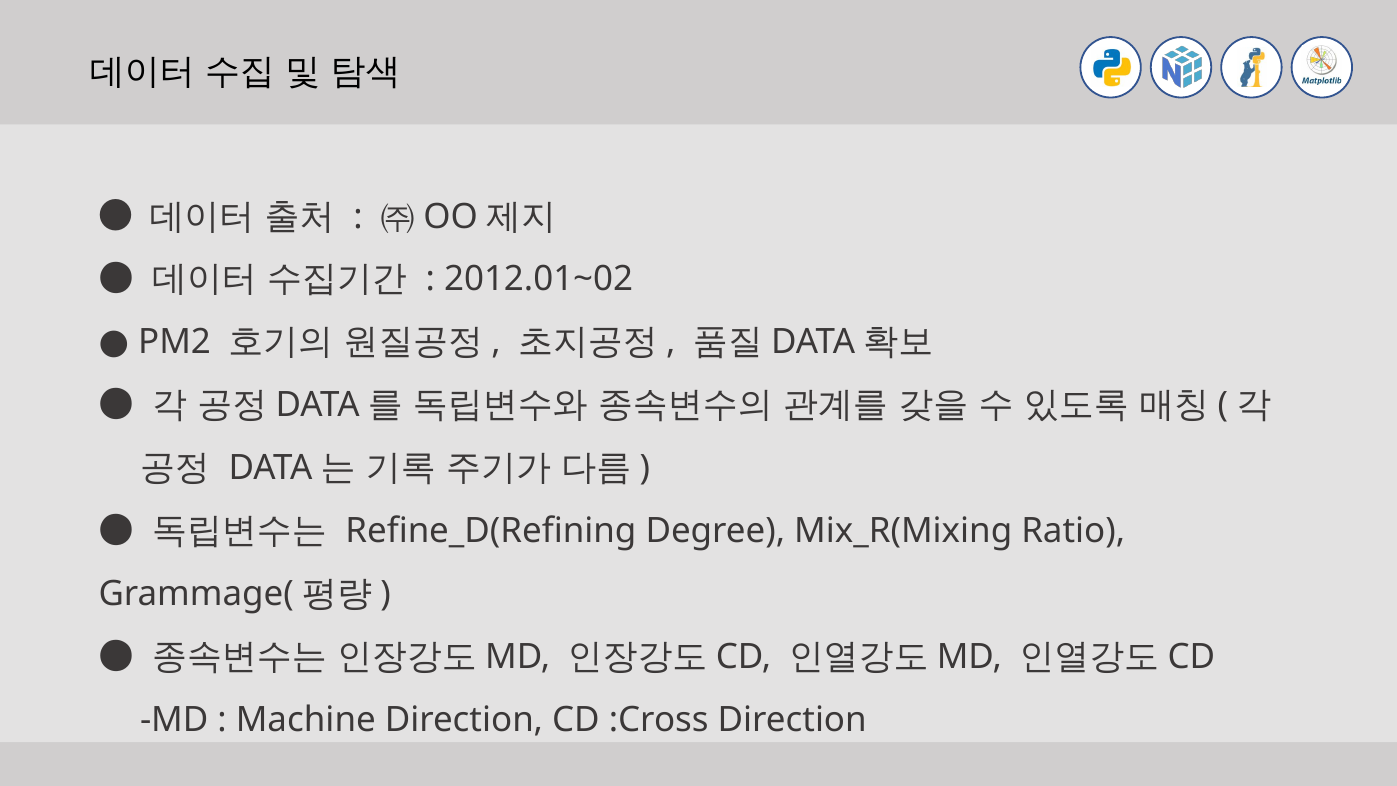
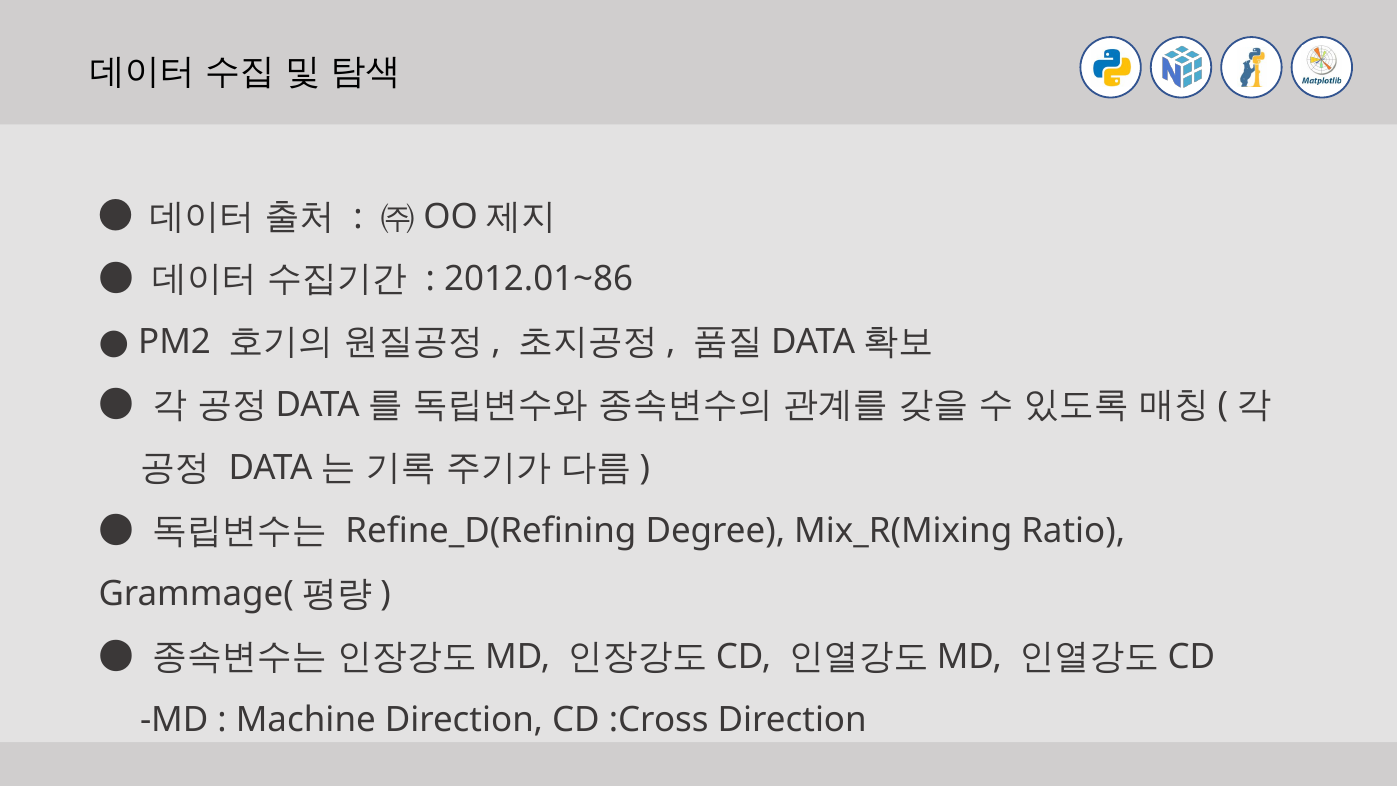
2012.01~02: 2012.01~02 -> 2012.01~86
